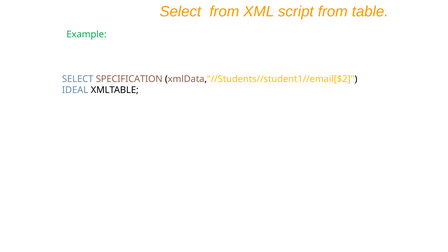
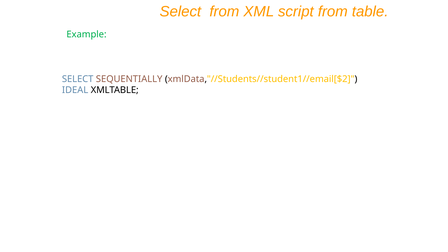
SPECIFICATION: SPECIFICATION -> SEQUENTIALLY
